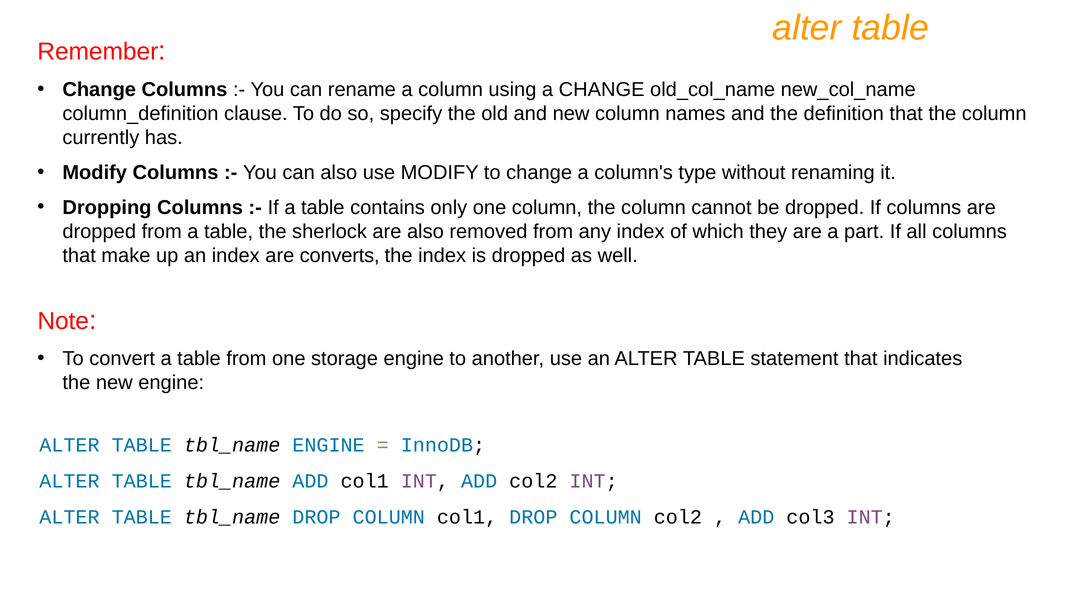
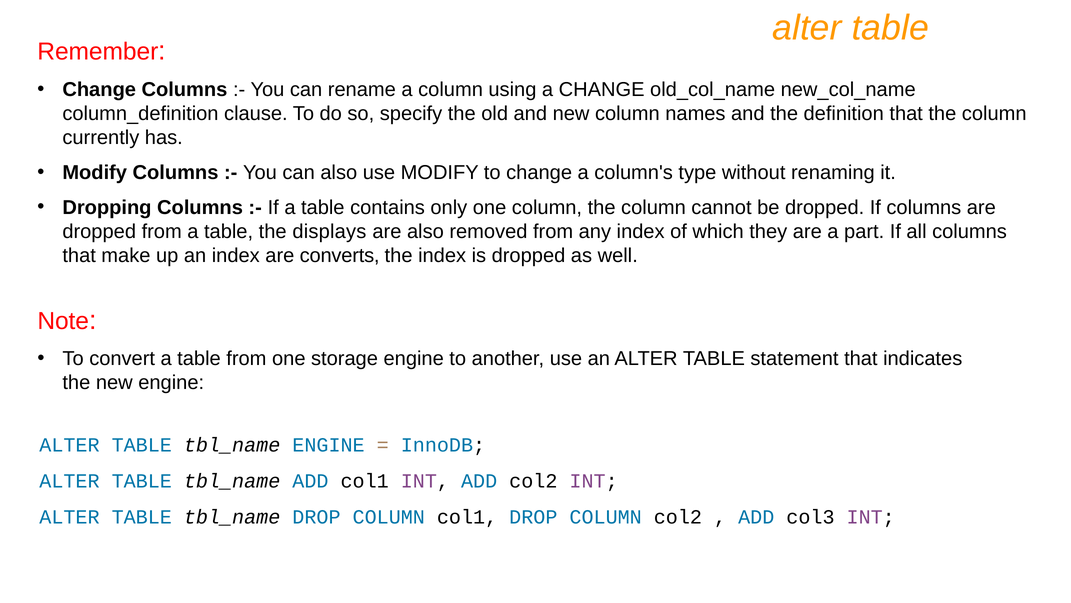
sherlock: sherlock -> displays
